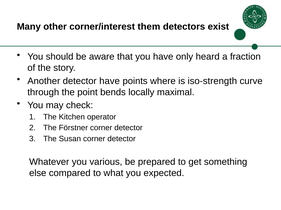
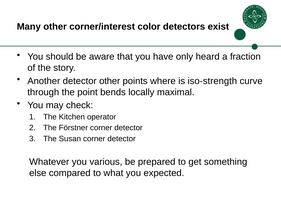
them: them -> color
detector have: have -> other
